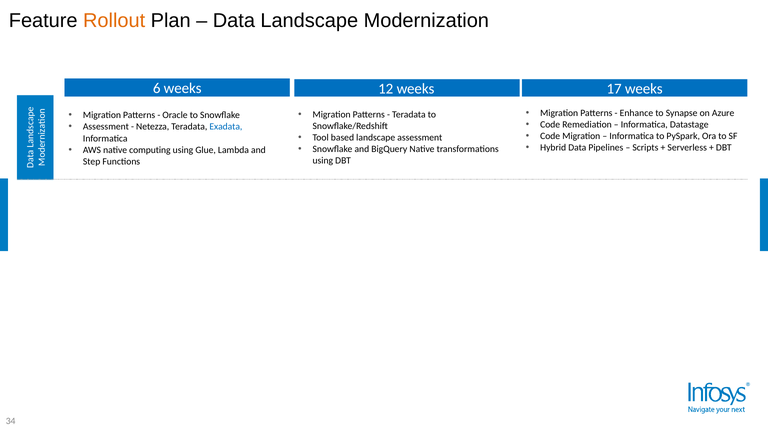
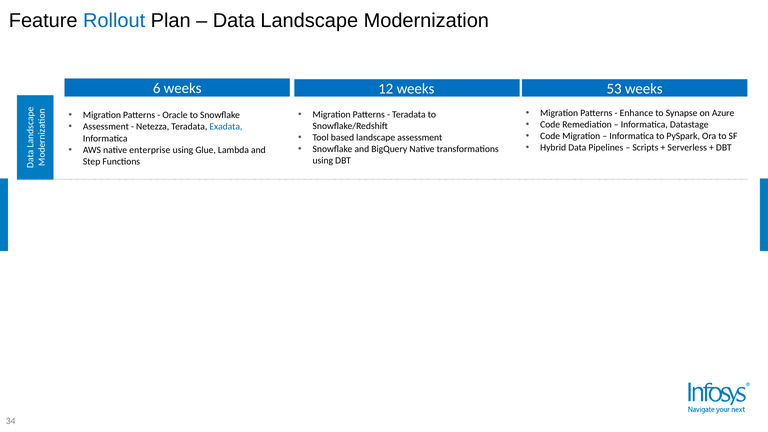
Rollout colour: orange -> blue
17: 17 -> 53
computing: computing -> enterprise
